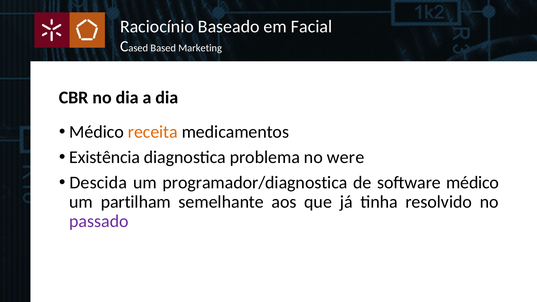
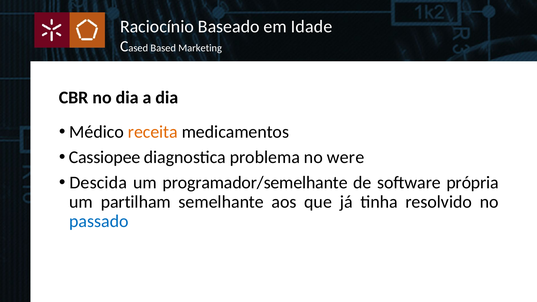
Facial: Facial -> Idade
Existência: Existência -> Cassiopee
programador/diagnostica: programador/diagnostica -> programador/semelhante
software médico: médico -> própria
passado colour: purple -> blue
